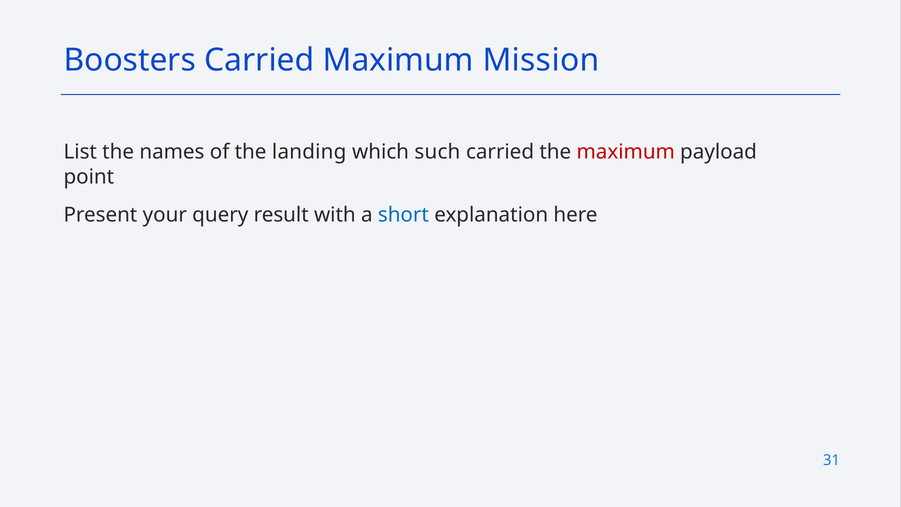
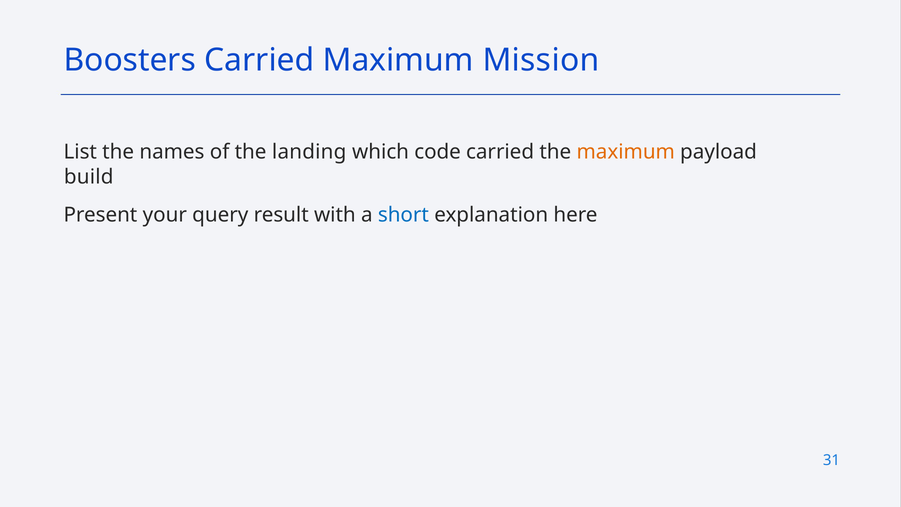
such: such -> code
maximum at (626, 152) colour: red -> orange
point: point -> build
